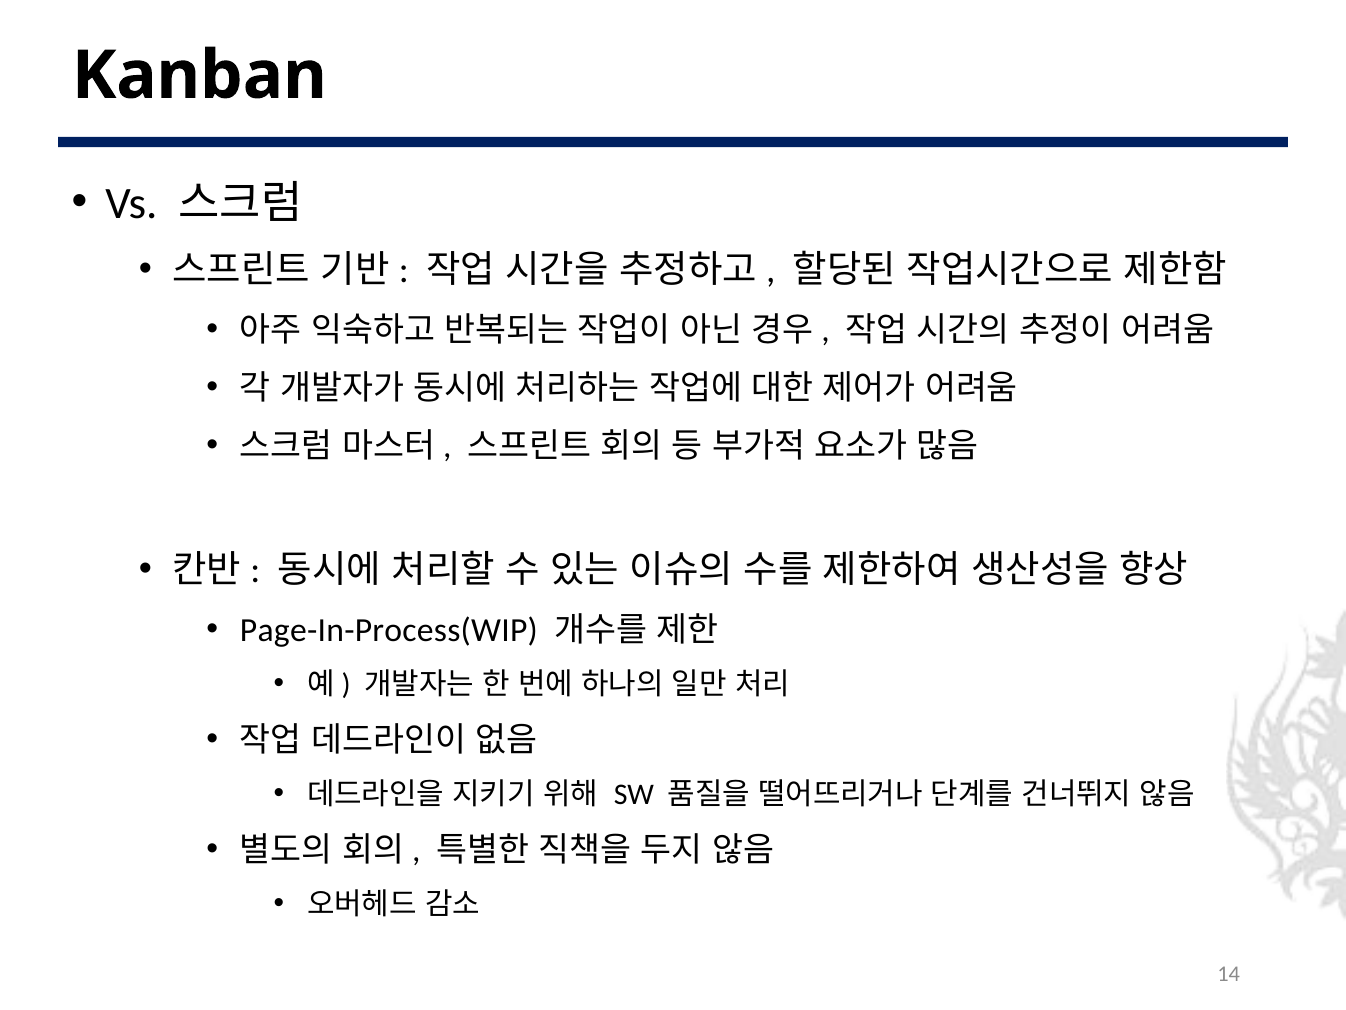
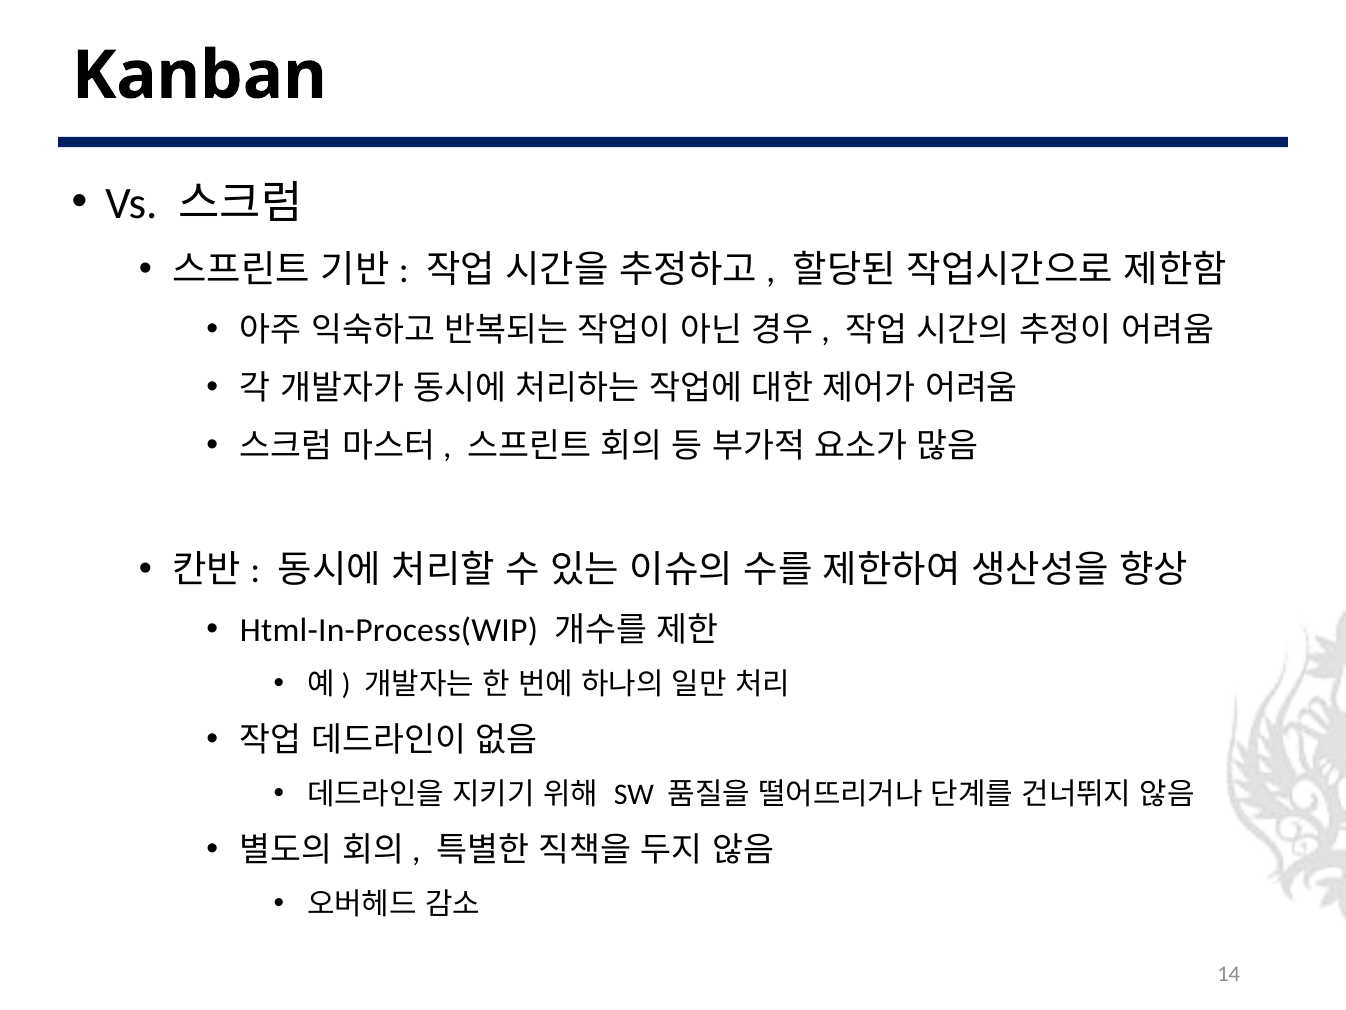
Page-In-Process(WIP: Page-In-Process(WIP -> Html-In-Process(WIP
